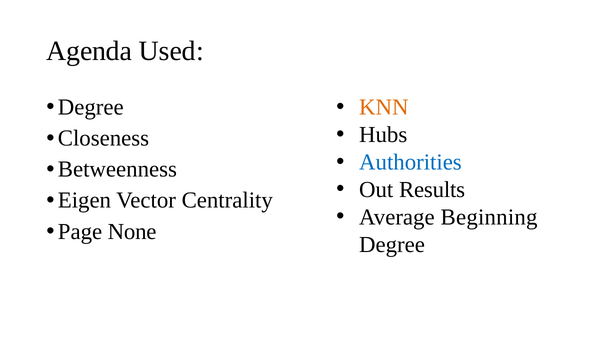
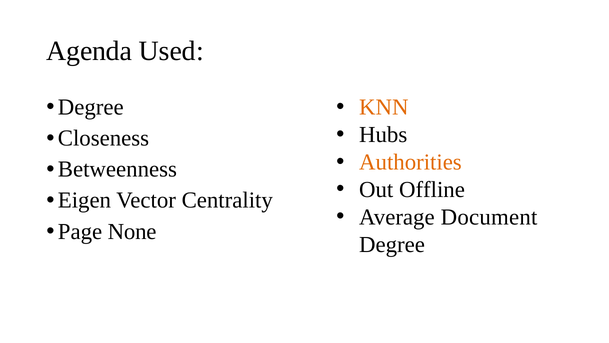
Authorities colour: blue -> orange
Results: Results -> Offline
Beginning: Beginning -> Document
